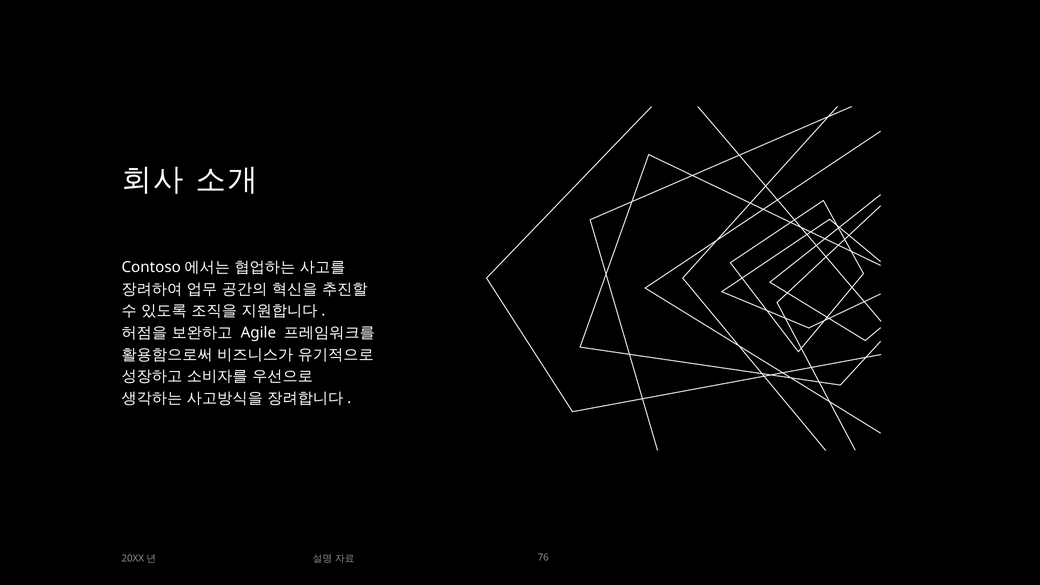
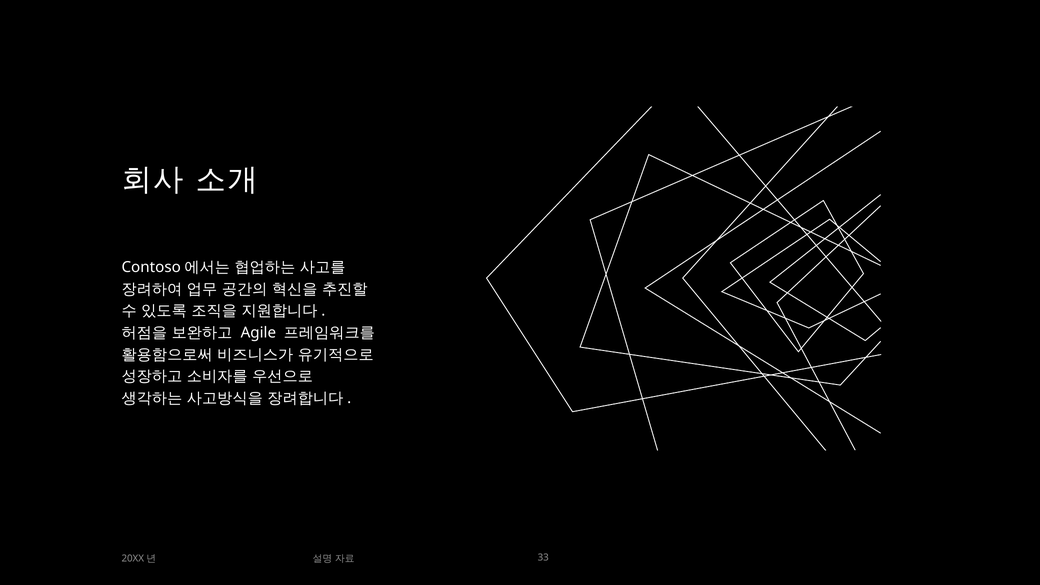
76: 76 -> 33
